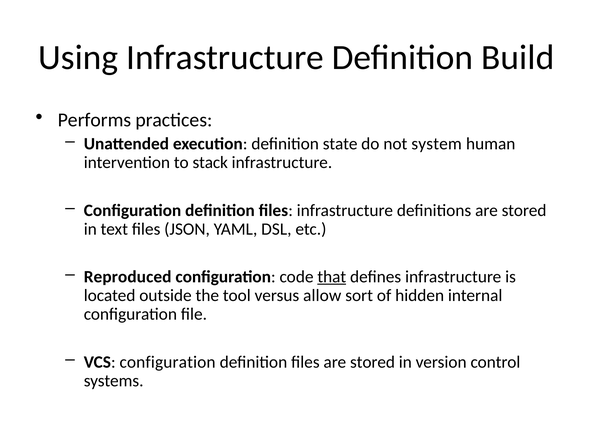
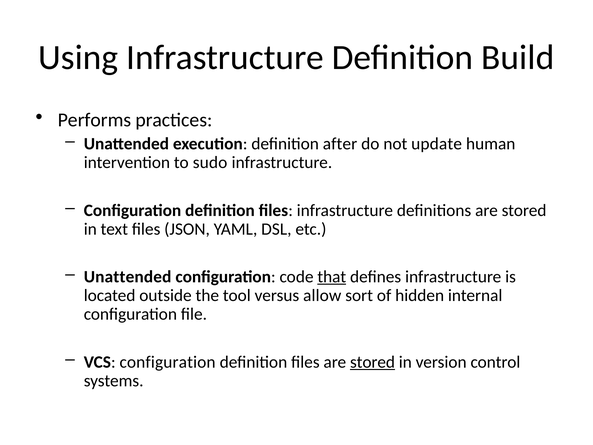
state: state -> after
system: system -> update
stack: stack -> sudo
Reproduced at (128, 277): Reproduced -> Unattended
stored at (373, 362) underline: none -> present
